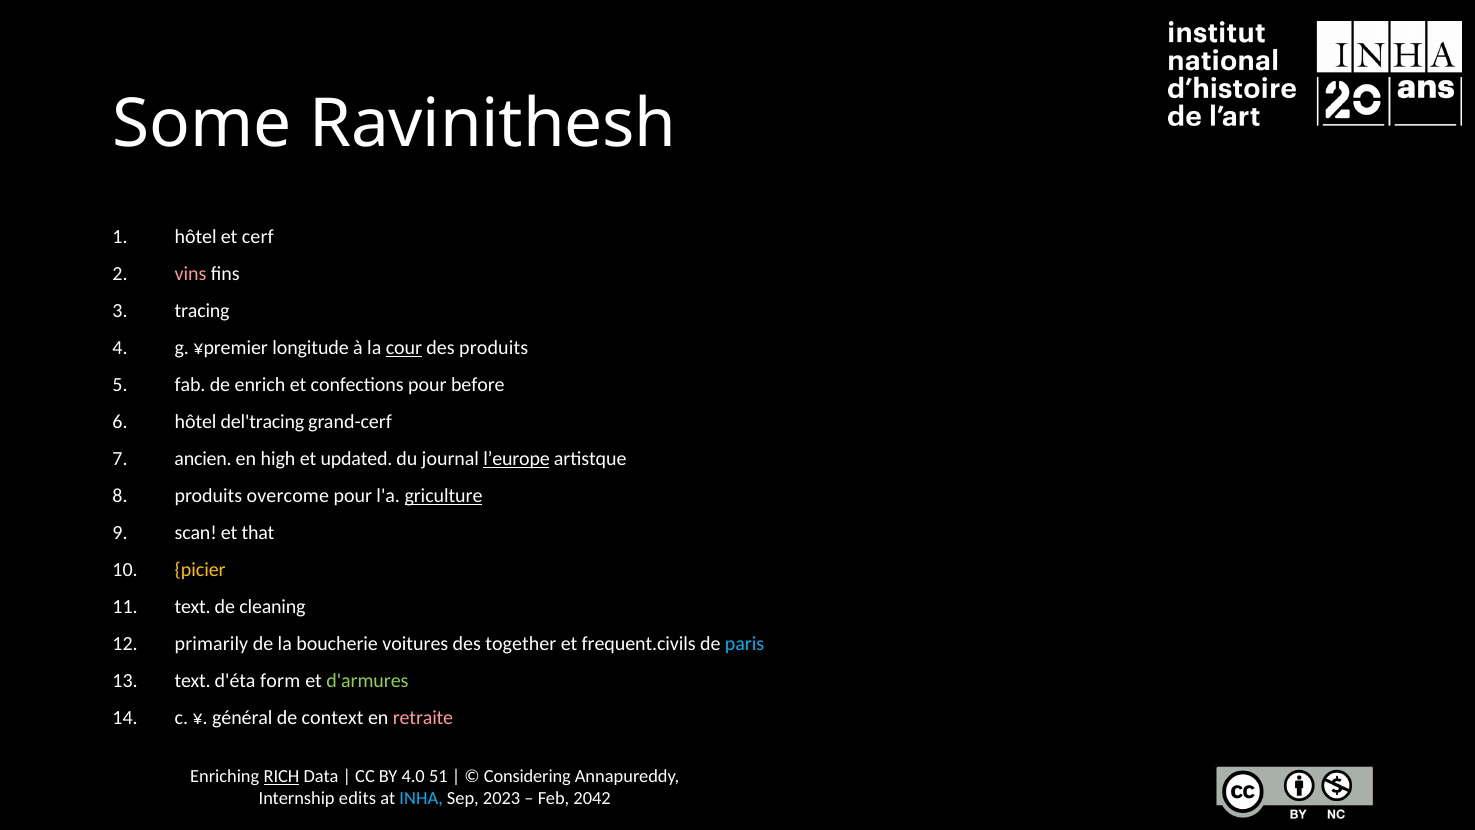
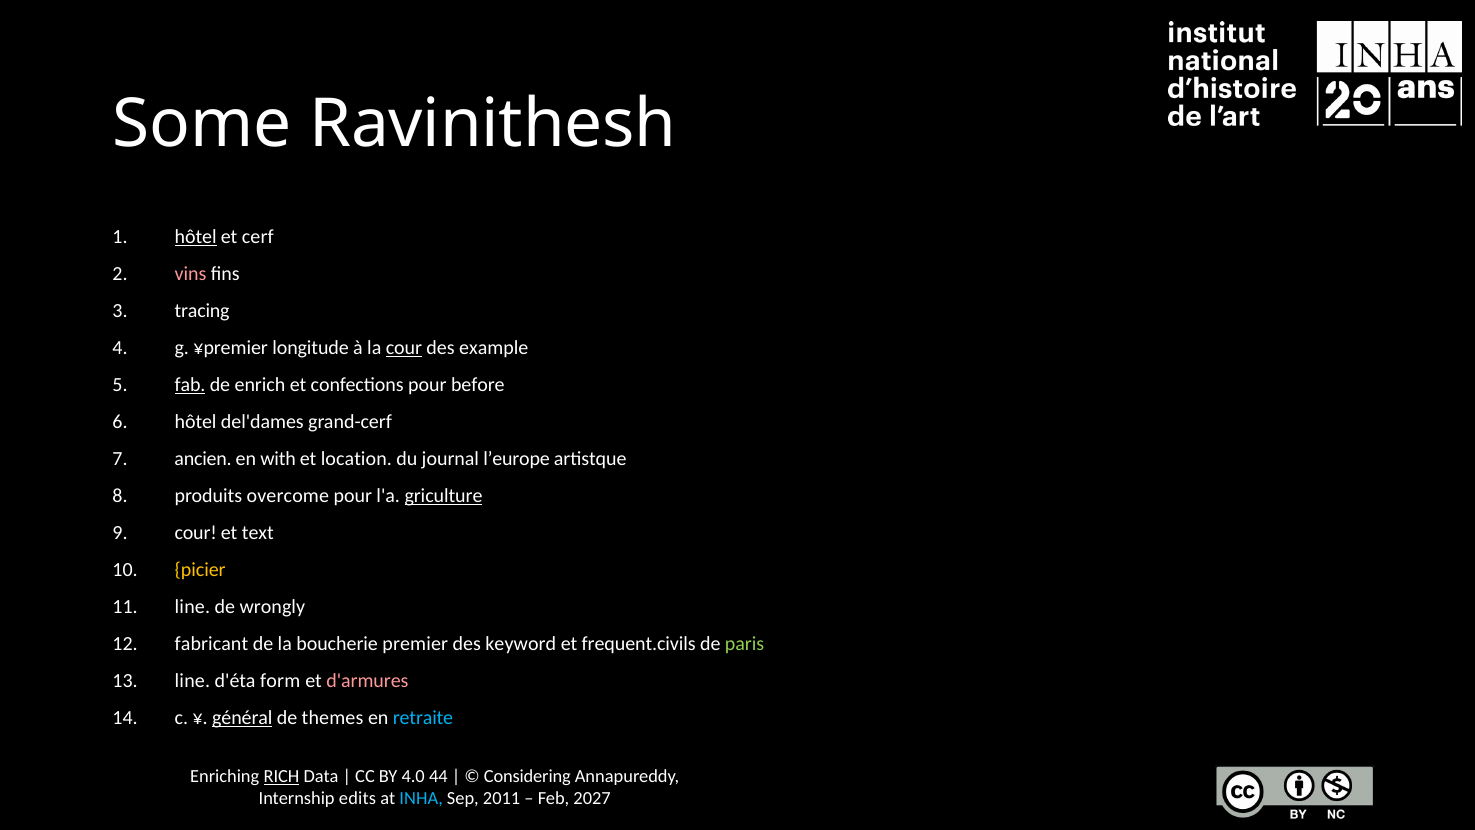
hôtel at (196, 237) underline: none -> present
des produits: produits -> example
fab underline: none -> present
del'tracing: del'tracing -> del'dames
high: high -> with
updated: updated -> location
l’europe underline: present -> none
scan at (196, 533): scan -> cour
that: that -> text
text at (193, 607): text -> line
cleaning: cleaning -> wrongly
primarily: primarily -> fabricant
voitures: voitures -> premier
together: together -> keyword
paris colour: light blue -> light green
text at (193, 681): text -> line
d'armures colour: light green -> pink
général underline: none -> present
context: context -> themes
retraite colour: pink -> light blue
51: 51 -> 44
2023: 2023 -> 2011
2042: 2042 -> 2027
